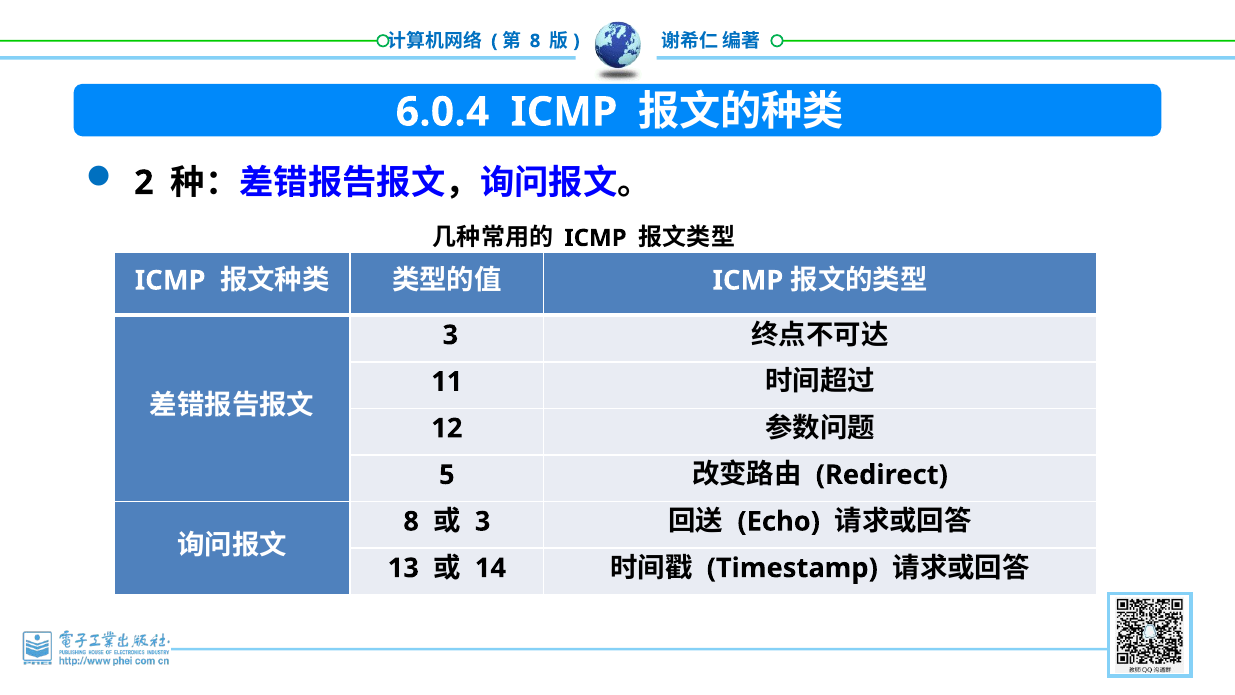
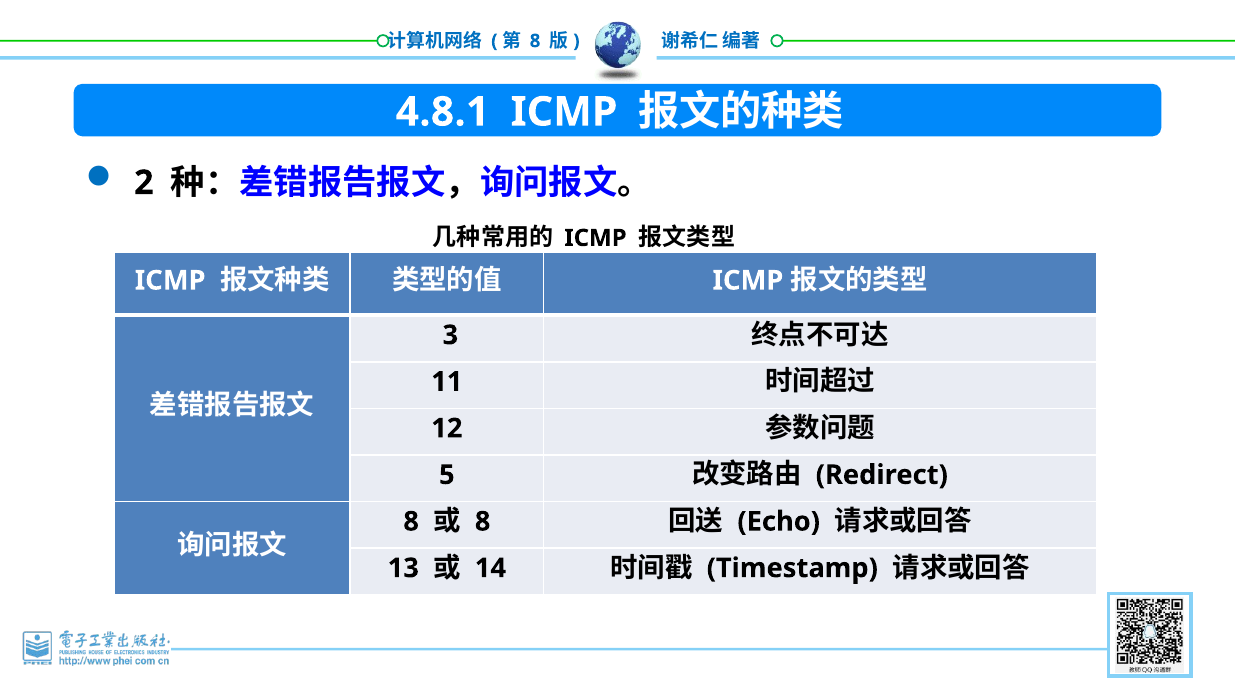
6.0.4: 6.0.4 -> 4.8.1
3 at (483, 521): 3 -> 8
